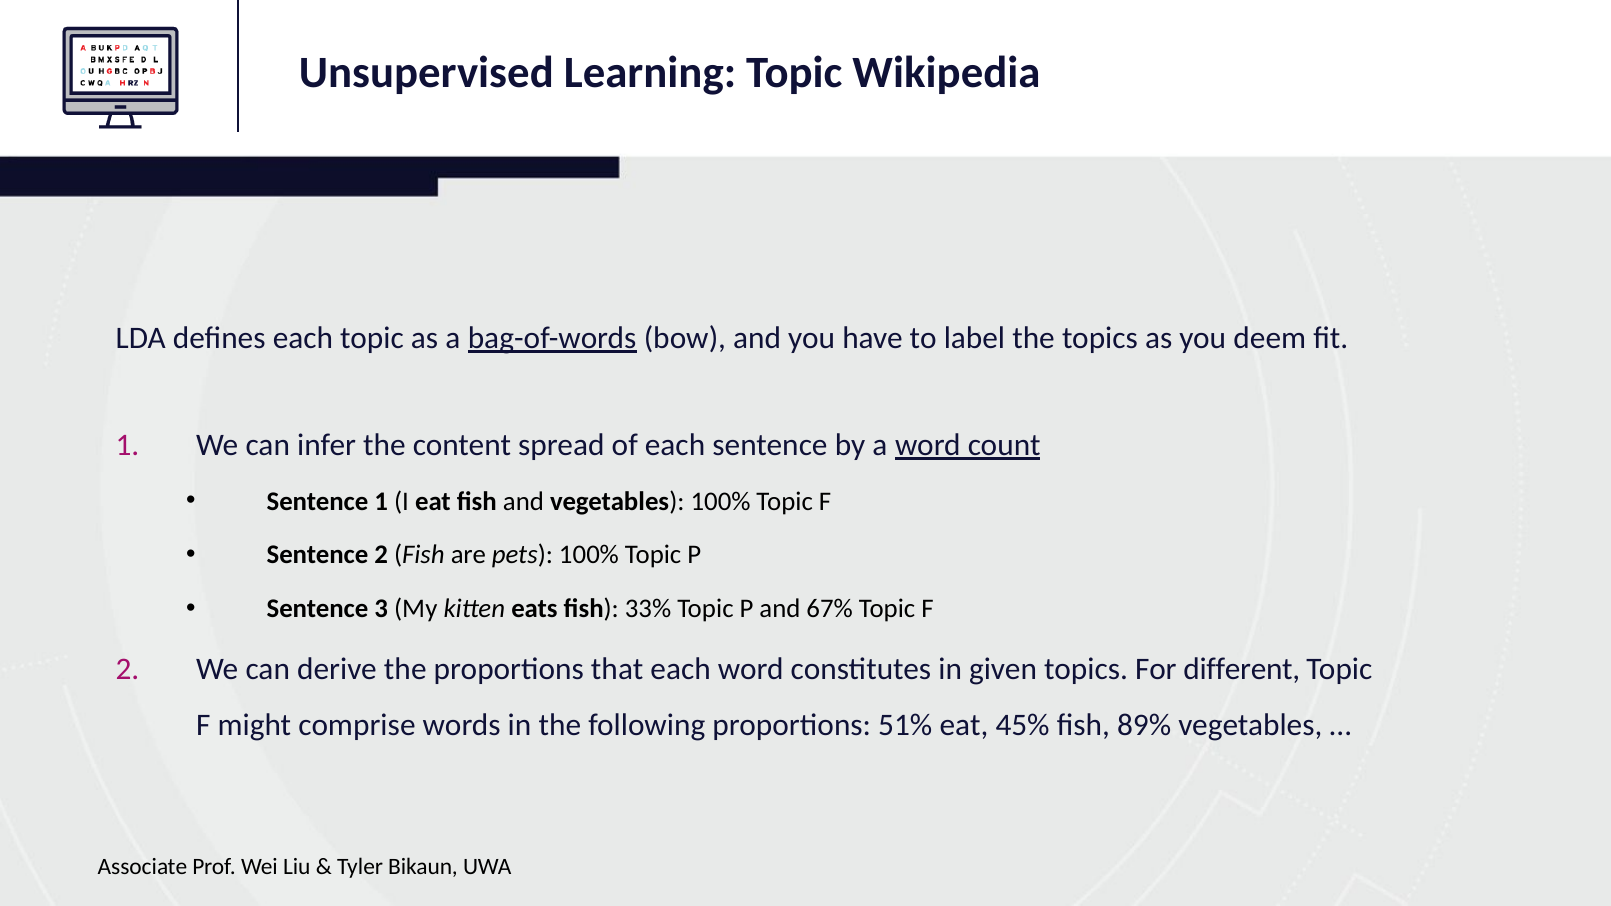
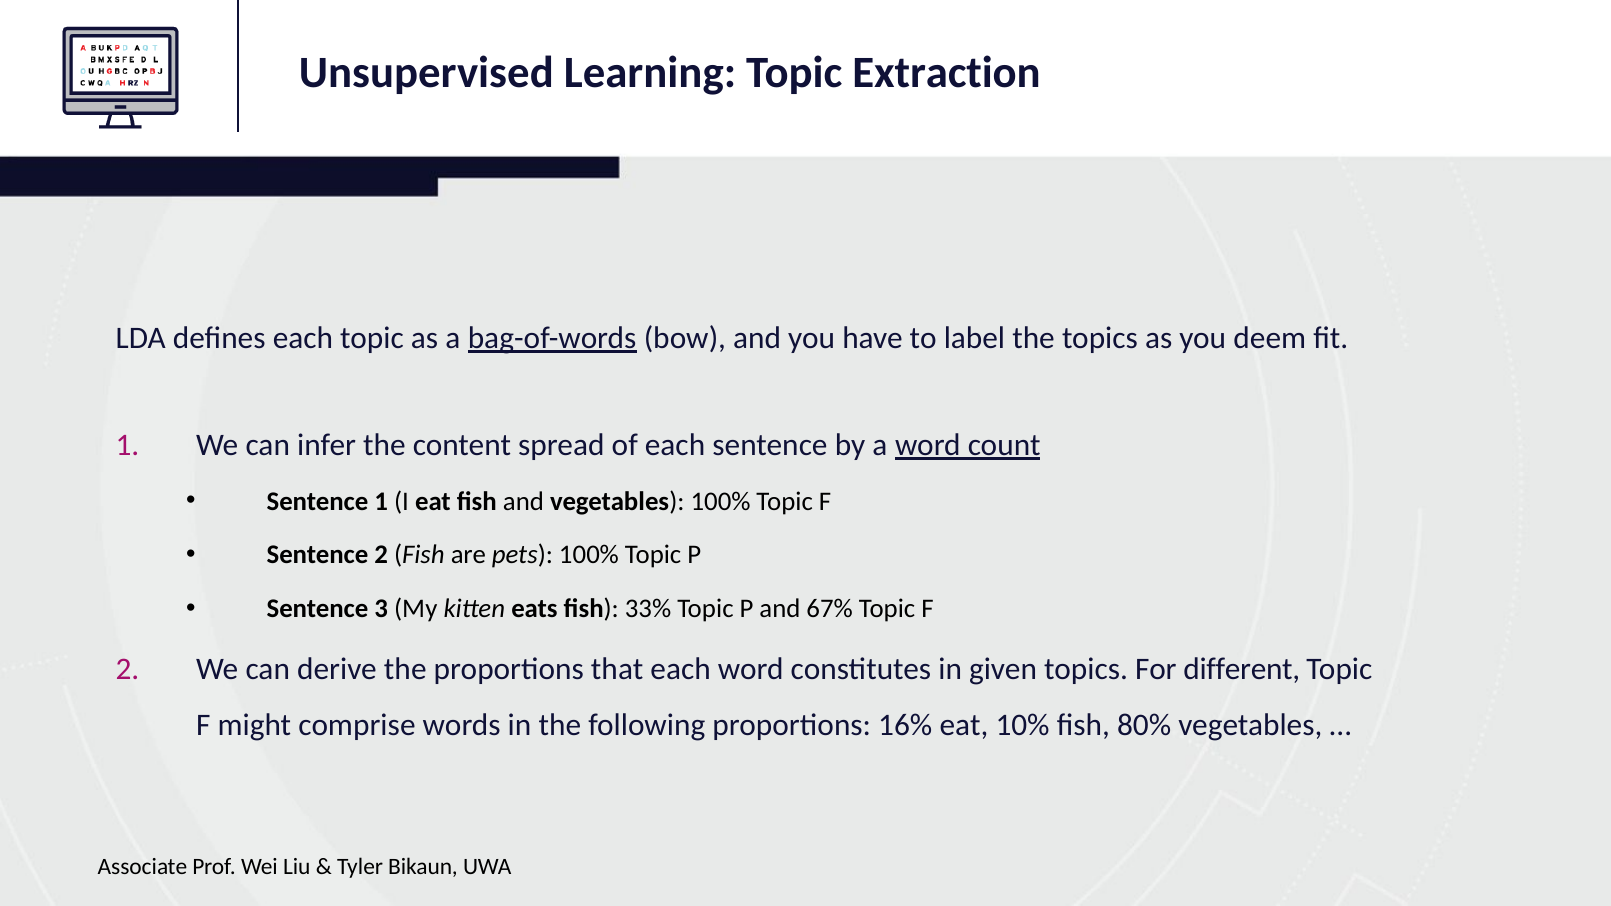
Wikipedia: Wikipedia -> Extraction
51%: 51% -> 16%
45%: 45% -> 10%
89%: 89% -> 80%
